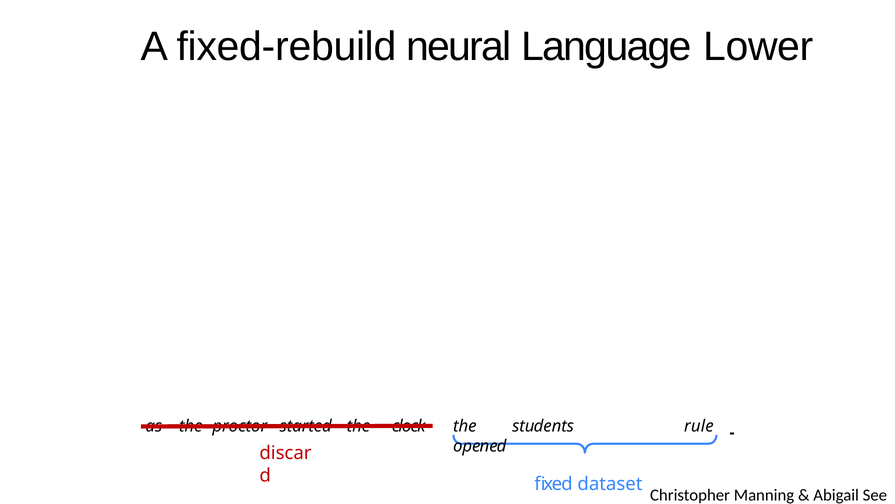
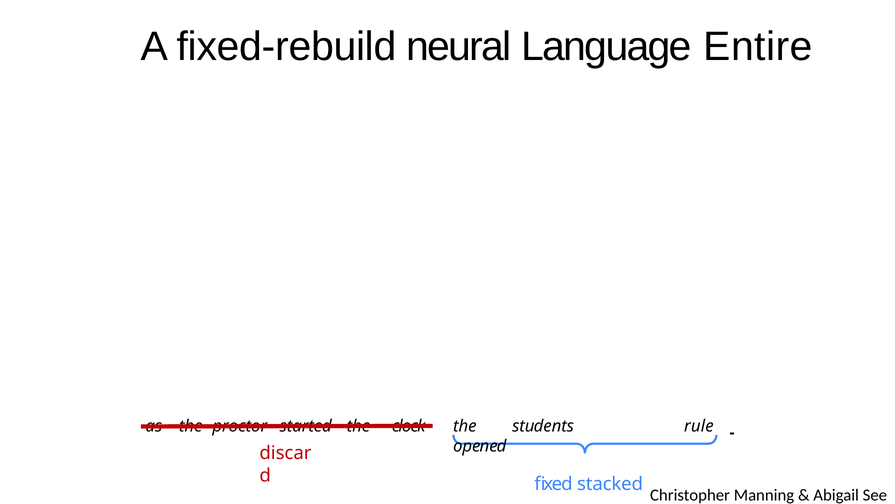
Lower: Lower -> Entire
dataset: dataset -> stacked
